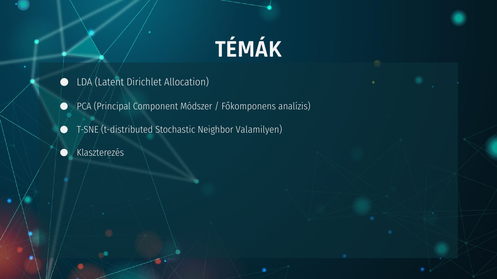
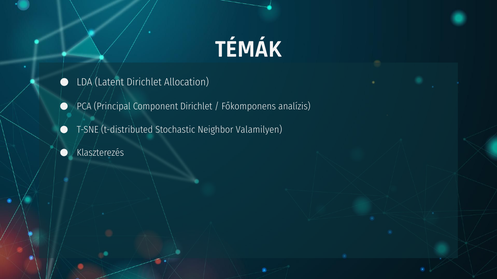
Component Módszer: Módszer -> Dirichlet
